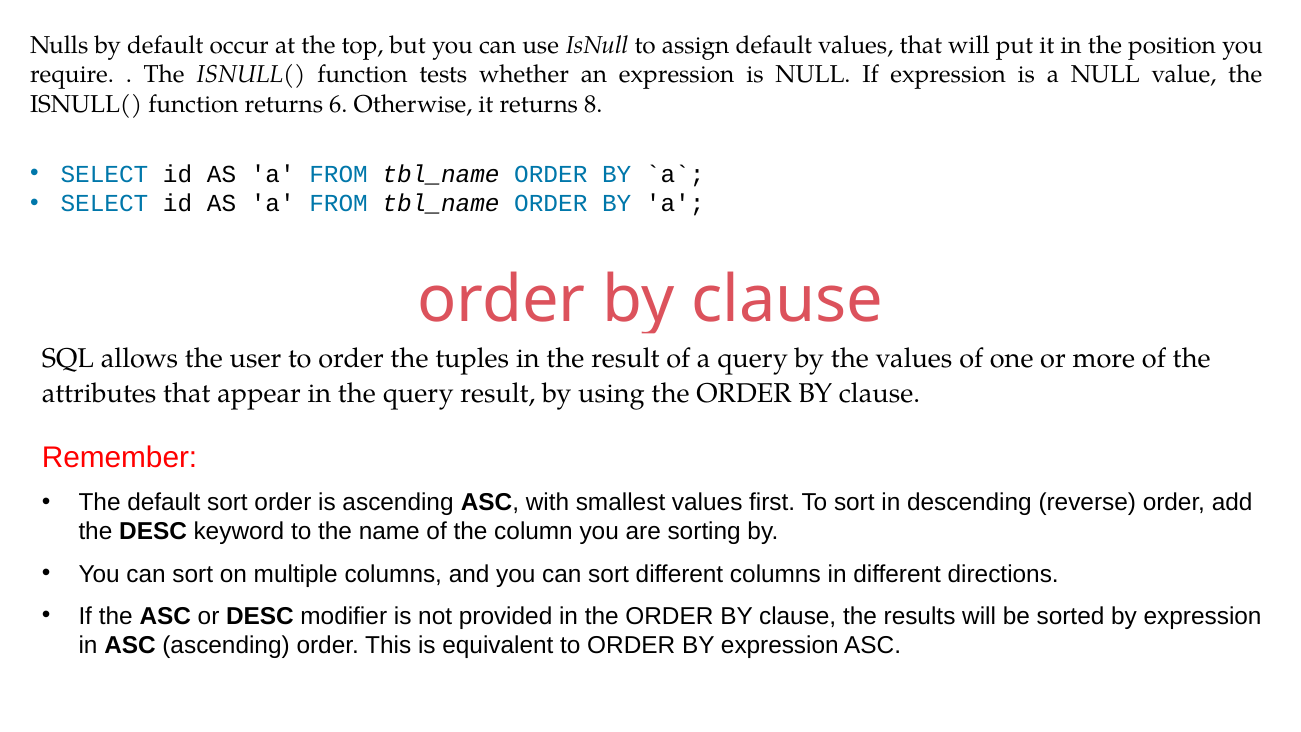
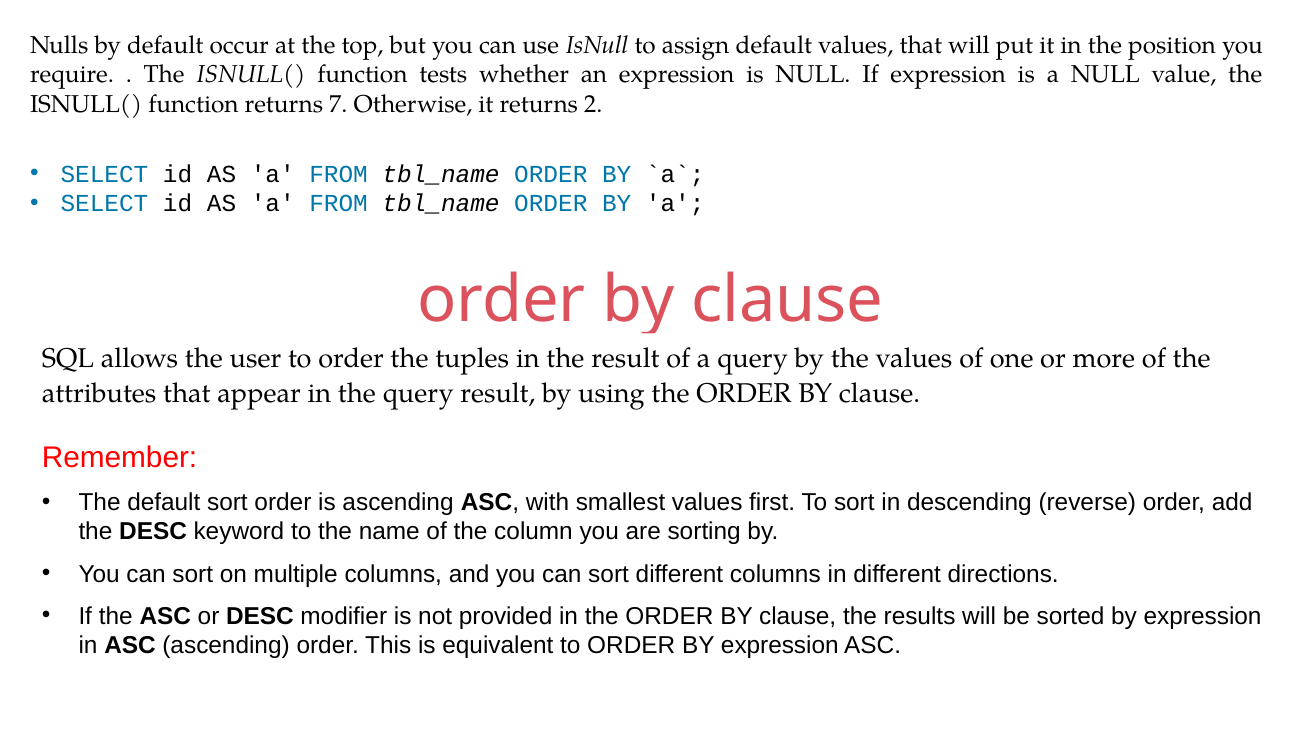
6: 6 -> 7
8: 8 -> 2
